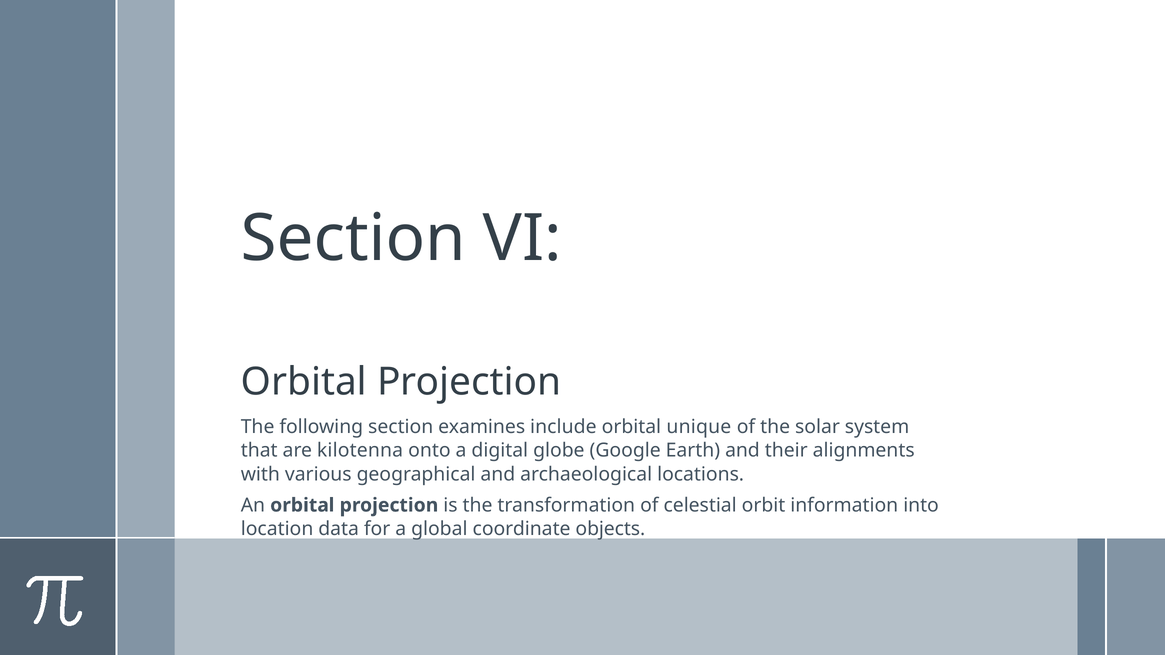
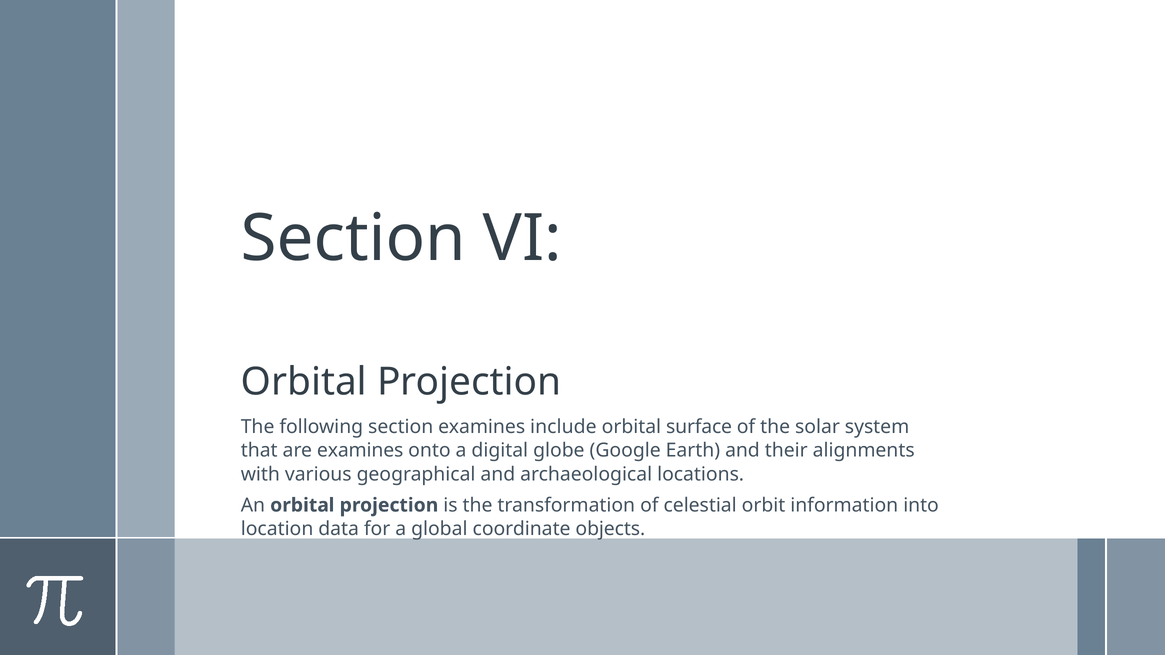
unique: unique -> surface
are kilotenna: kilotenna -> examines
